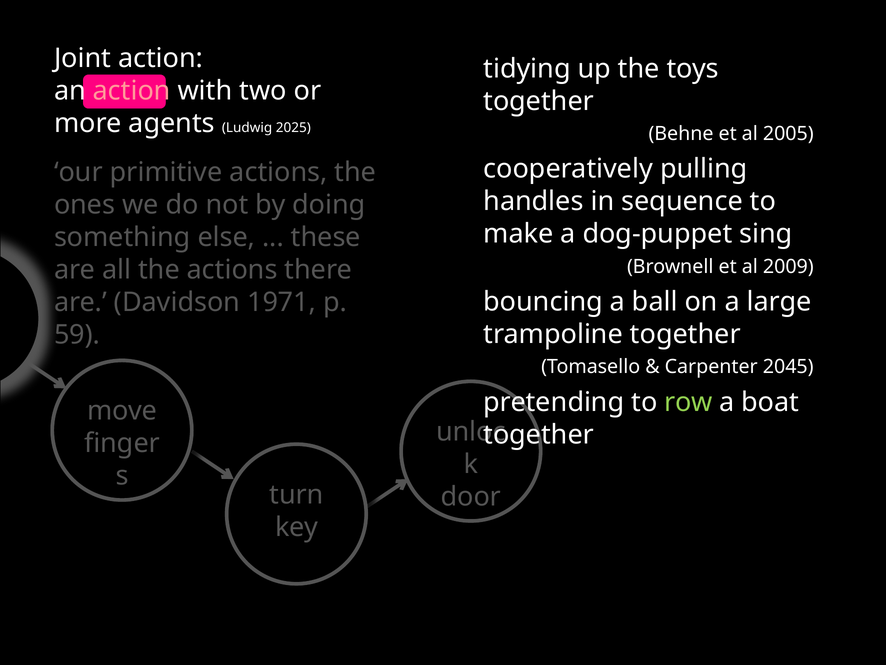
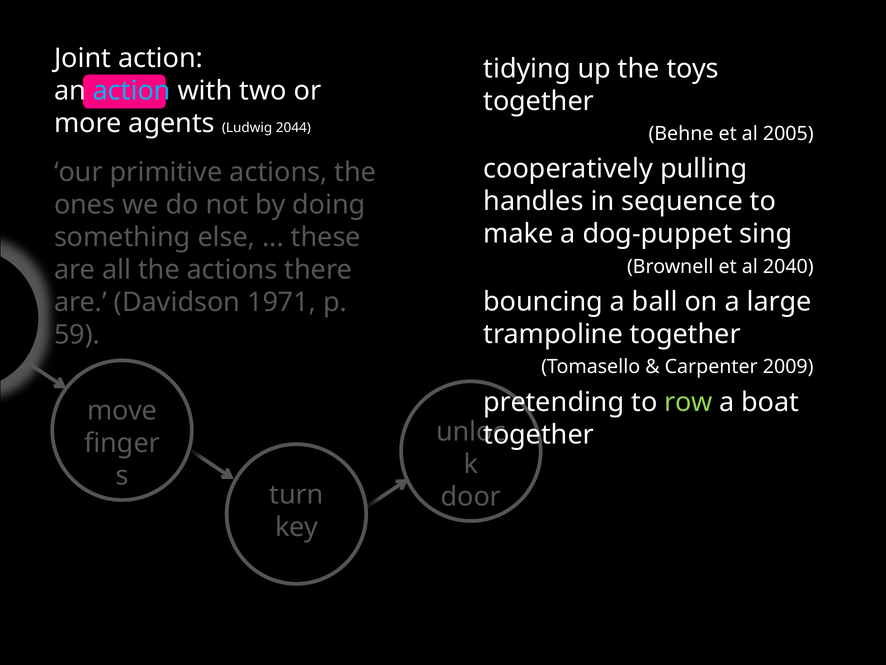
action at (132, 91) colour: pink -> light blue
2025: 2025 -> 2044
2009: 2009 -> 2040
2045: 2045 -> 2009
